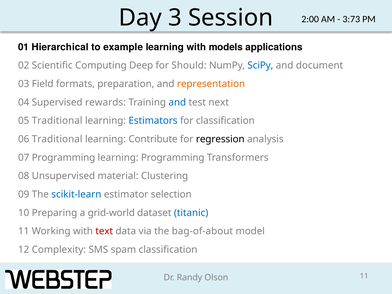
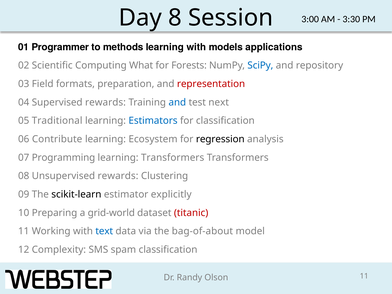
3: 3 -> 8
2:00: 2:00 -> 3:00
3:73: 3:73 -> 3:30
Hierarchical: Hierarchical -> Programmer
example: example -> methods
Deep: Deep -> What
Should: Should -> Forests
document: document -> repository
representation colour: orange -> red
06 Traditional: Traditional -> Contribute
Contribute: Contribute -> Ecosystem
learning Programming: Programming -> Transformers
Unsupervised material: material -> rewards
scikit-learn colour: blue -> black
selection: selection -> explicitly
titanic colour: blue -> red
text colour: red -> blue
